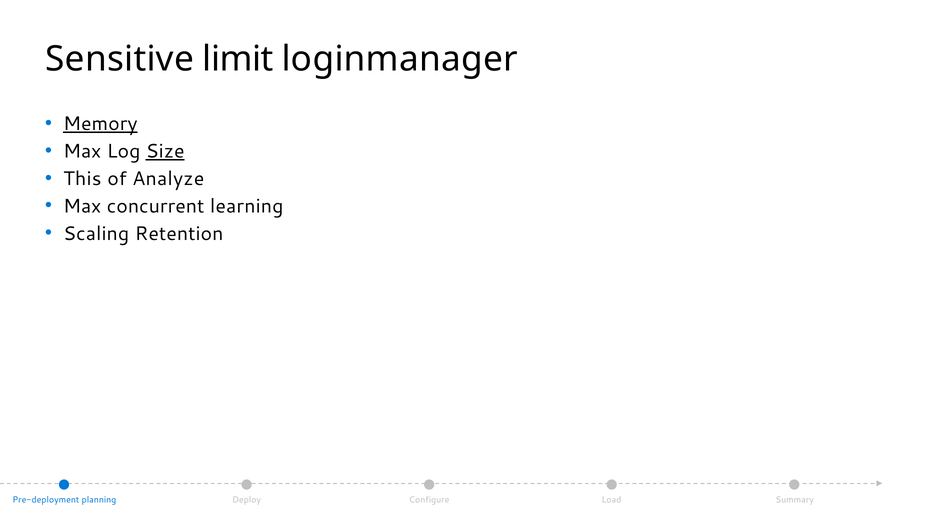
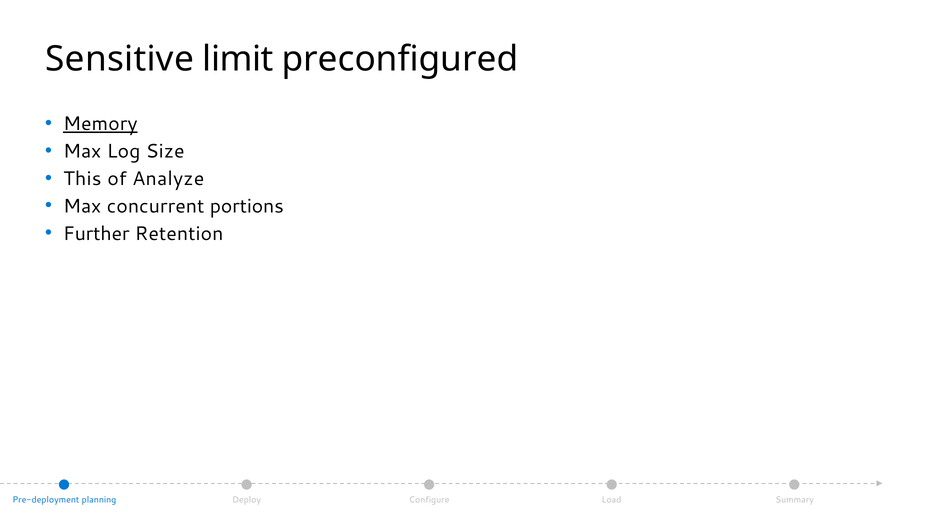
loginmanager: loginmanager -> preconfigured
Size underline: present -> none
learning: learning -> portions
Scaling: Scaling -> Further
